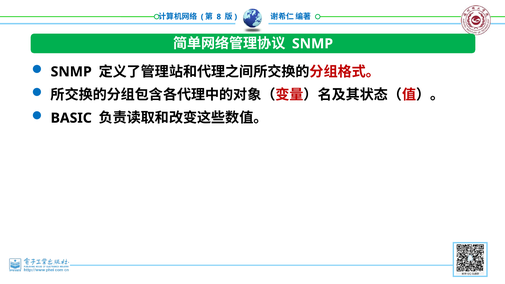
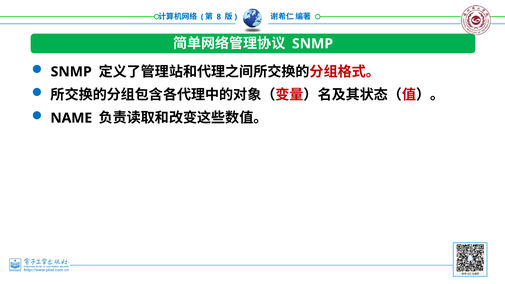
BASIC: BASIC -> NAME
